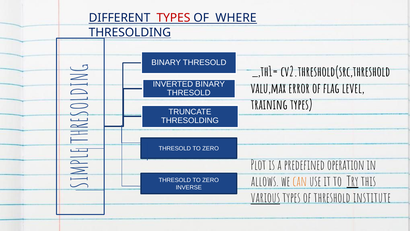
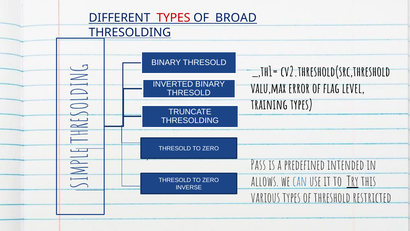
WHERE: WHERE -> BROAD
Plot: Plot -> Pass
operation: operation -> intended
can colour: orange -> blue
various underline: present -> none
institute: institute -> restricted
